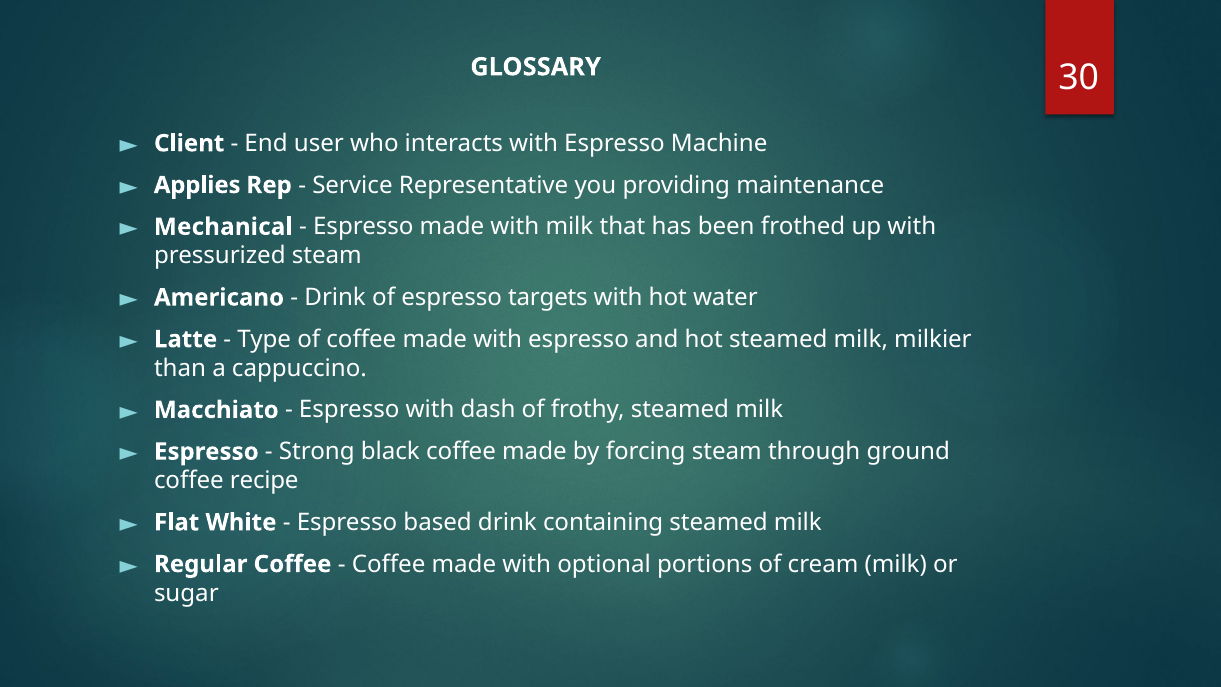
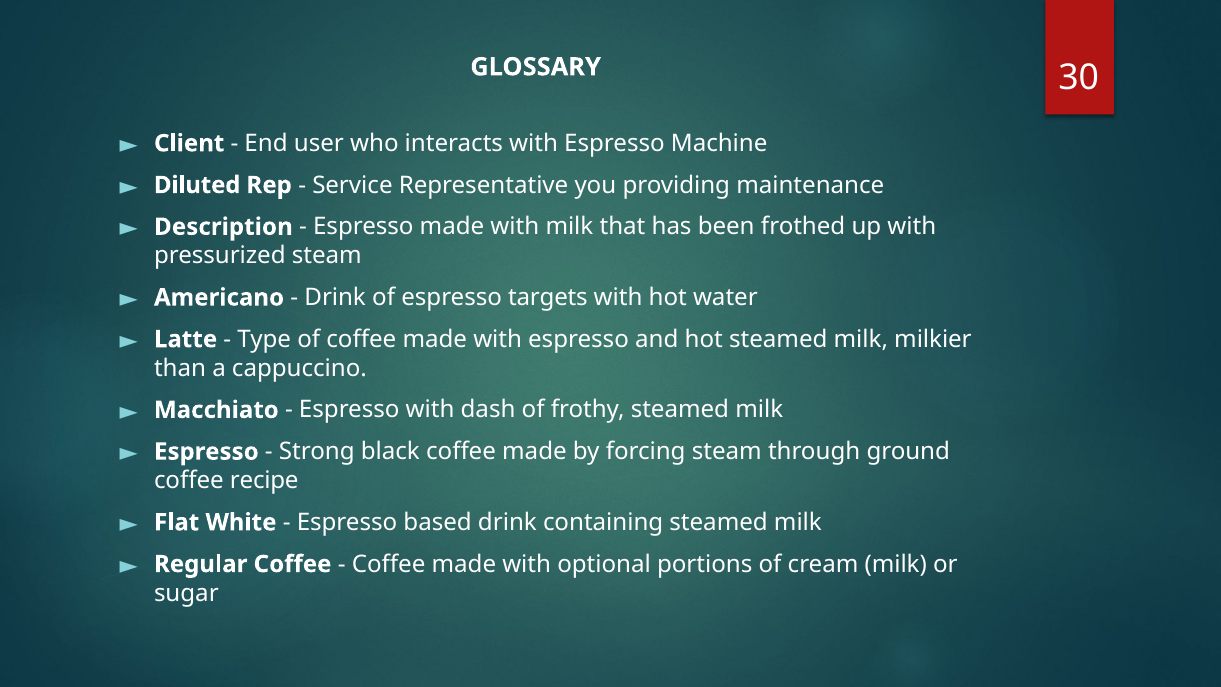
Applies: Applies -> Diluted
Mechanical: Mechanical -> Description
